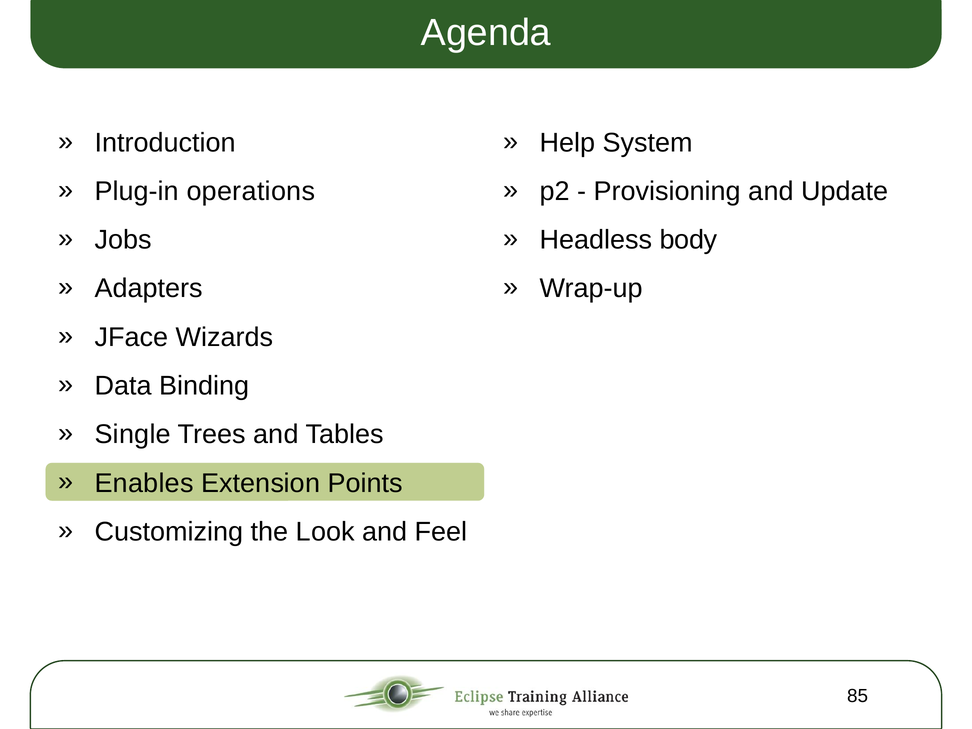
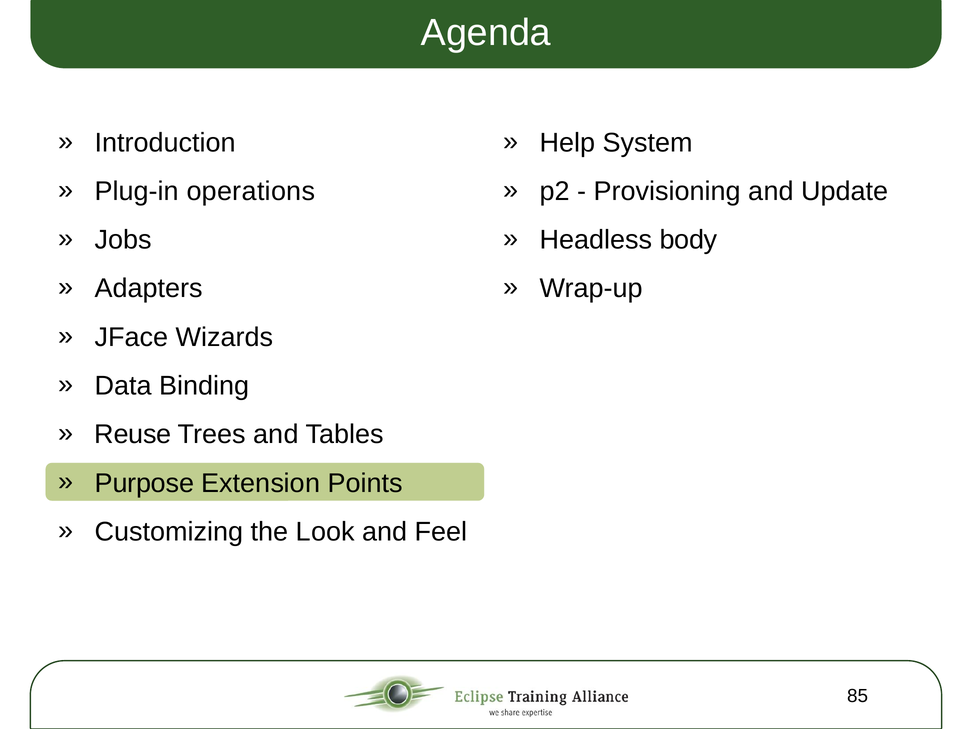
Single: Single -> Reuse
Enables: Enables -> Purpose
